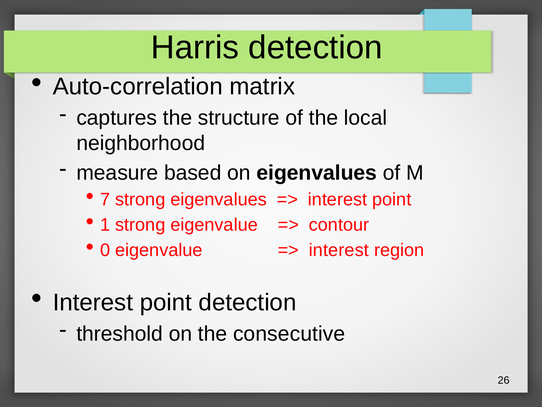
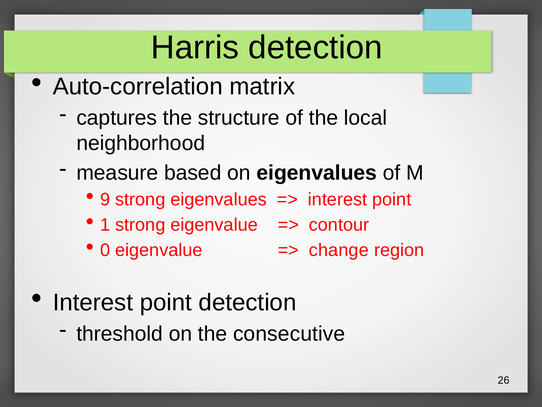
7: 7 -> 9
interest at (339, 250): interest -> change
